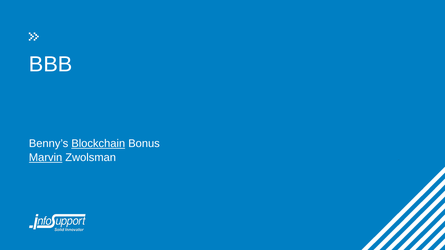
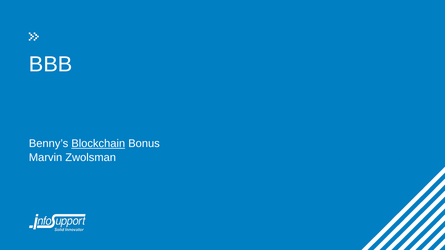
Marvin underline: present -> none
